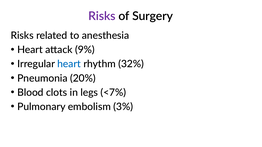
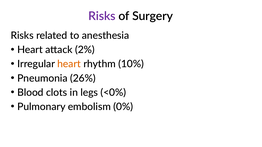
9%: 9% -> 2%
heart at (69, 64) colour: blue -> orange
32%: 32% -> 10%
20%: 20% -> 26%
<7%: <7% -> <0%
3%: 3% -> 0%
